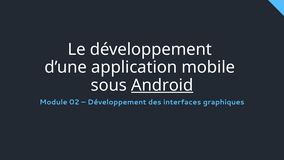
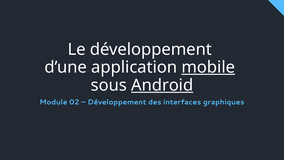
mobile underline: none -> present
